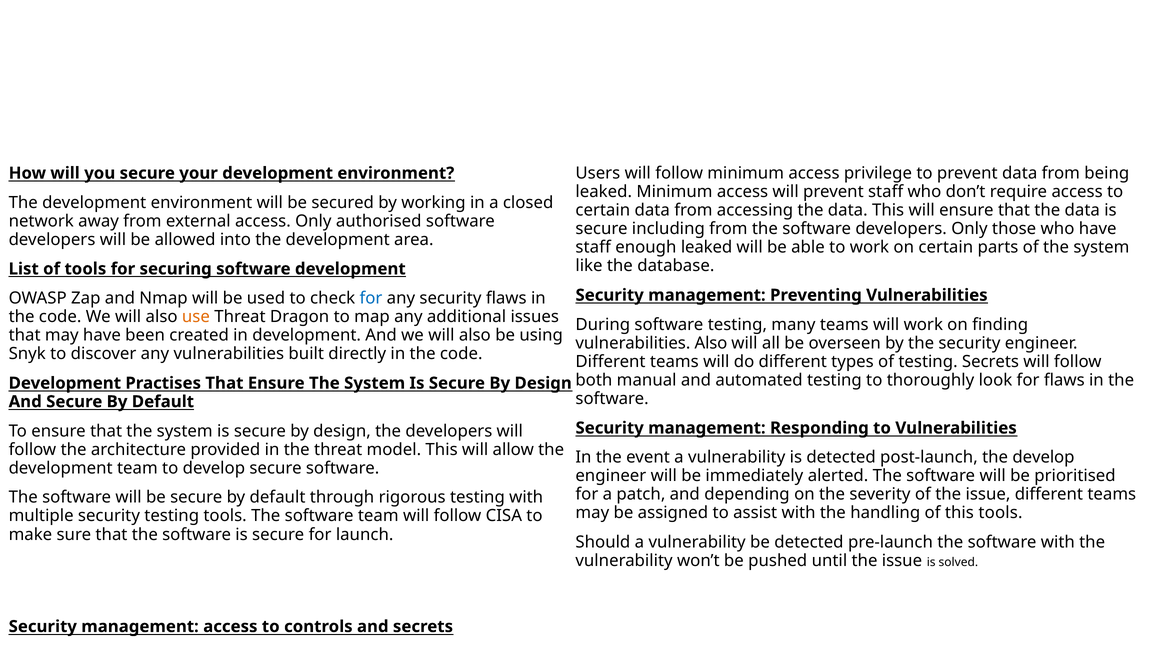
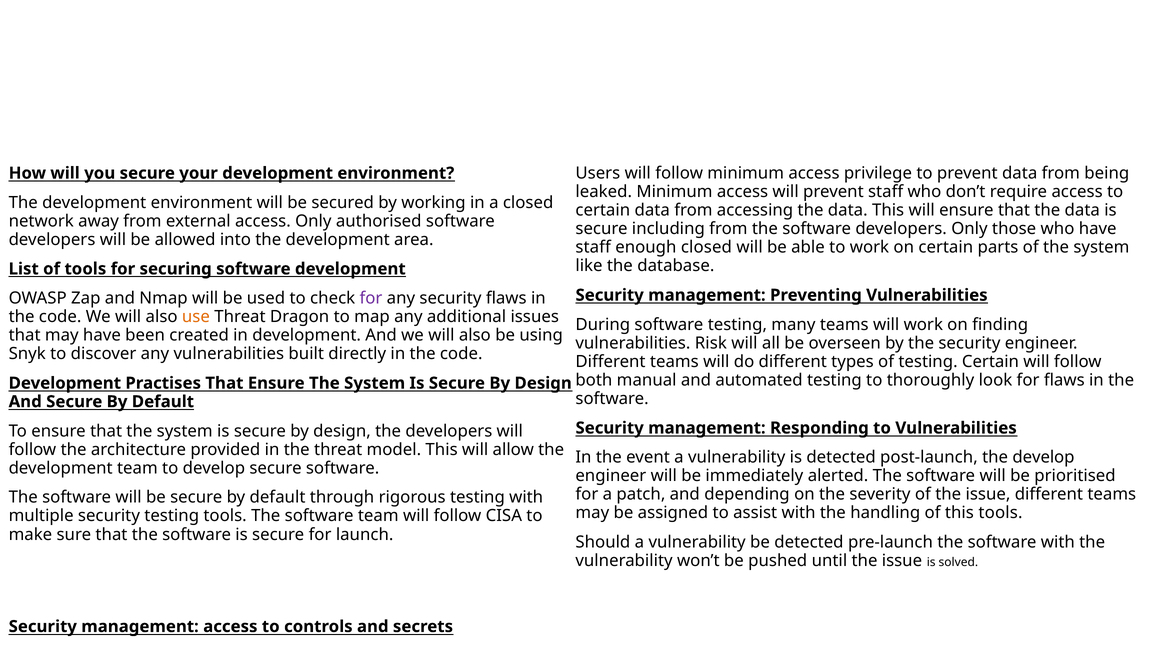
enough leaked: leaked -> closed
for at (371, 298) colour: blue -> purple
vulnerabilities Also: Also -> Risk
testing Secrets: Secrets -> Certain
